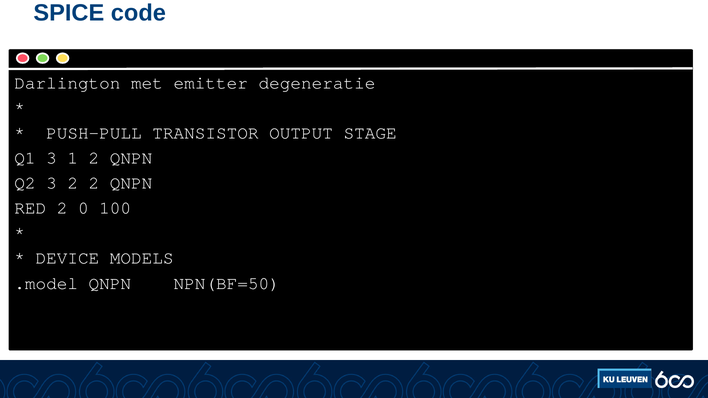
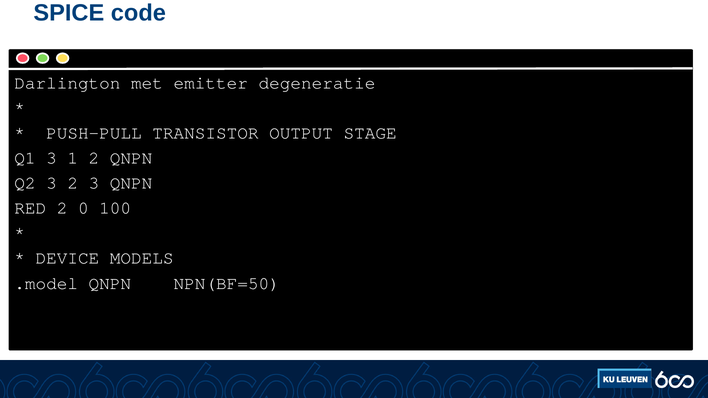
2 2: 2 -> 3
